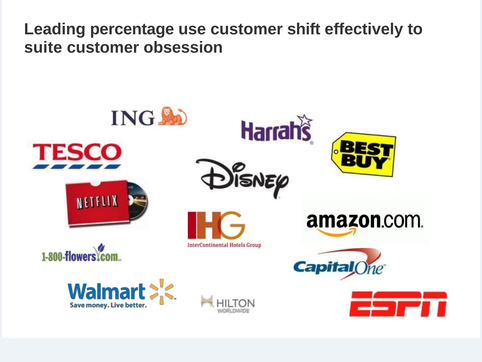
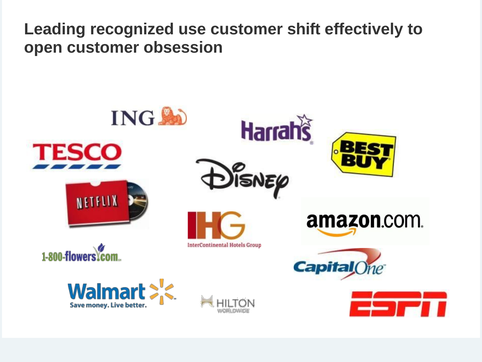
percentage: percentage -> recognized
suite: suite -> open
